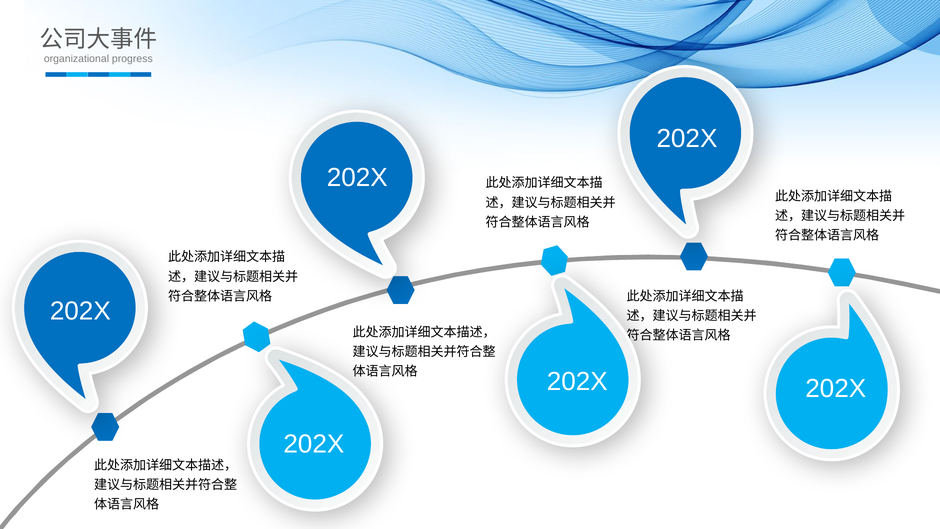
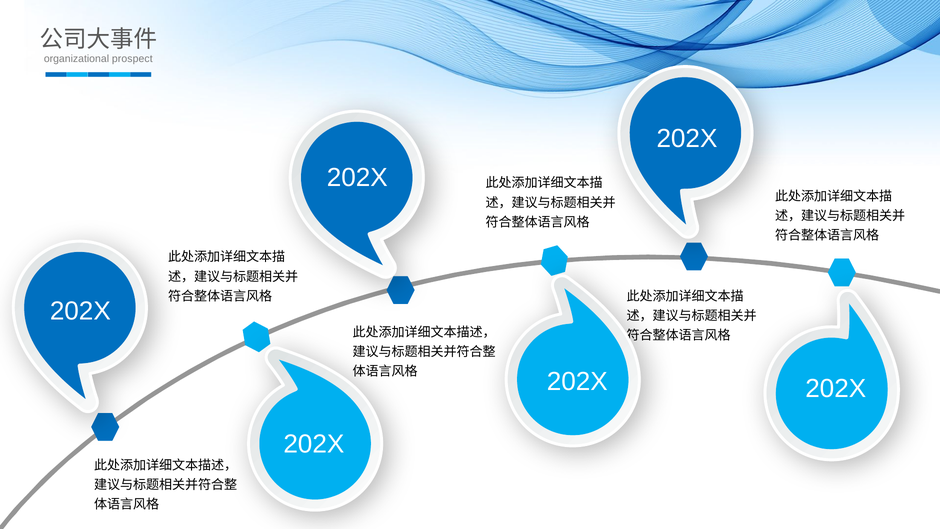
progress: progress -> prospect
